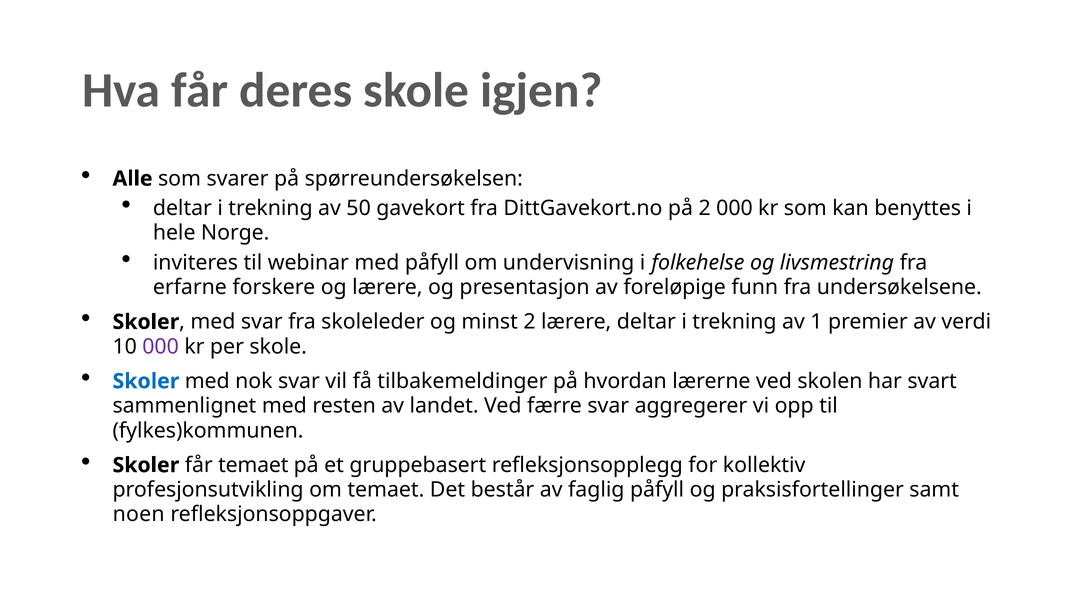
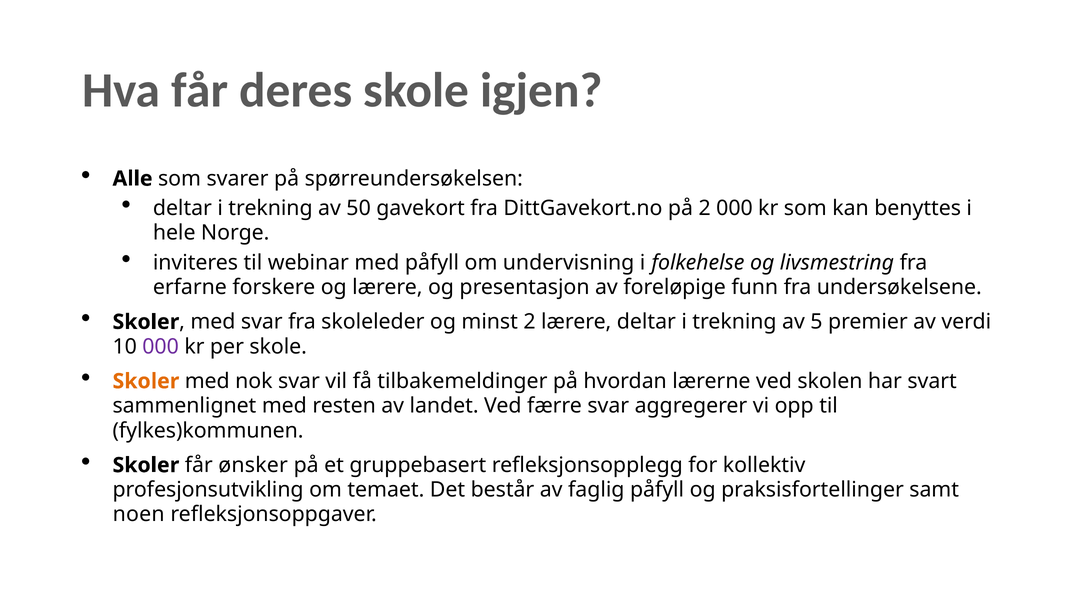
1: 1 -> 5
Skoler at (146, 381) colour: blue -> orange
får temaet: temaet -> ønsker
